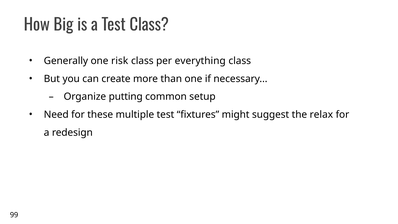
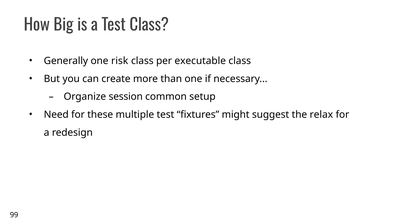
everything: everything -> executable
putting: putting -> session
